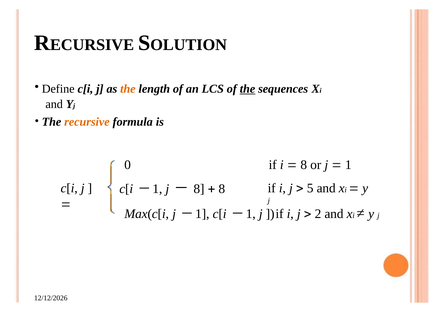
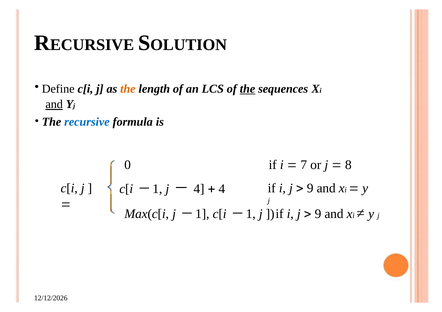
and at (54, 104) underline: none -> present
recursive colour: orange -> blue
8 at (304, 165): 8 -> 7
1: 1 -> 8
5 at (310, 189): 5 -> 9
j－ 8: 8 -> 4
8 at (222, 189): 8 -> 4
2 at (318, 214): 2 -> 9
